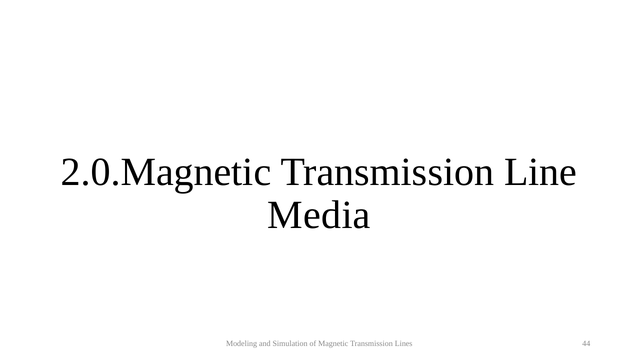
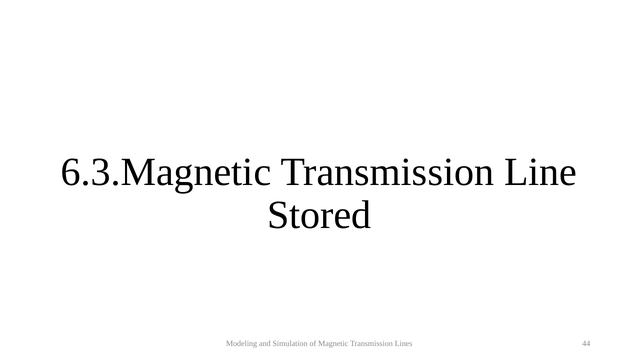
2.0.Magnetic: 2.0.Magnetic -> 6.3.Magnetic
Media: Media -> Stored
